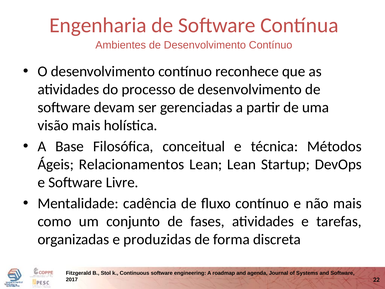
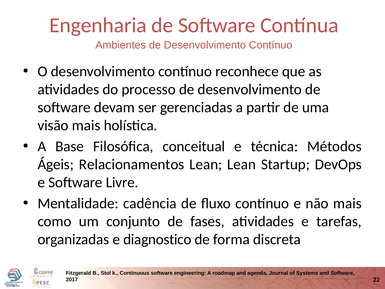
produzidas: produzidas -> diagnostico
